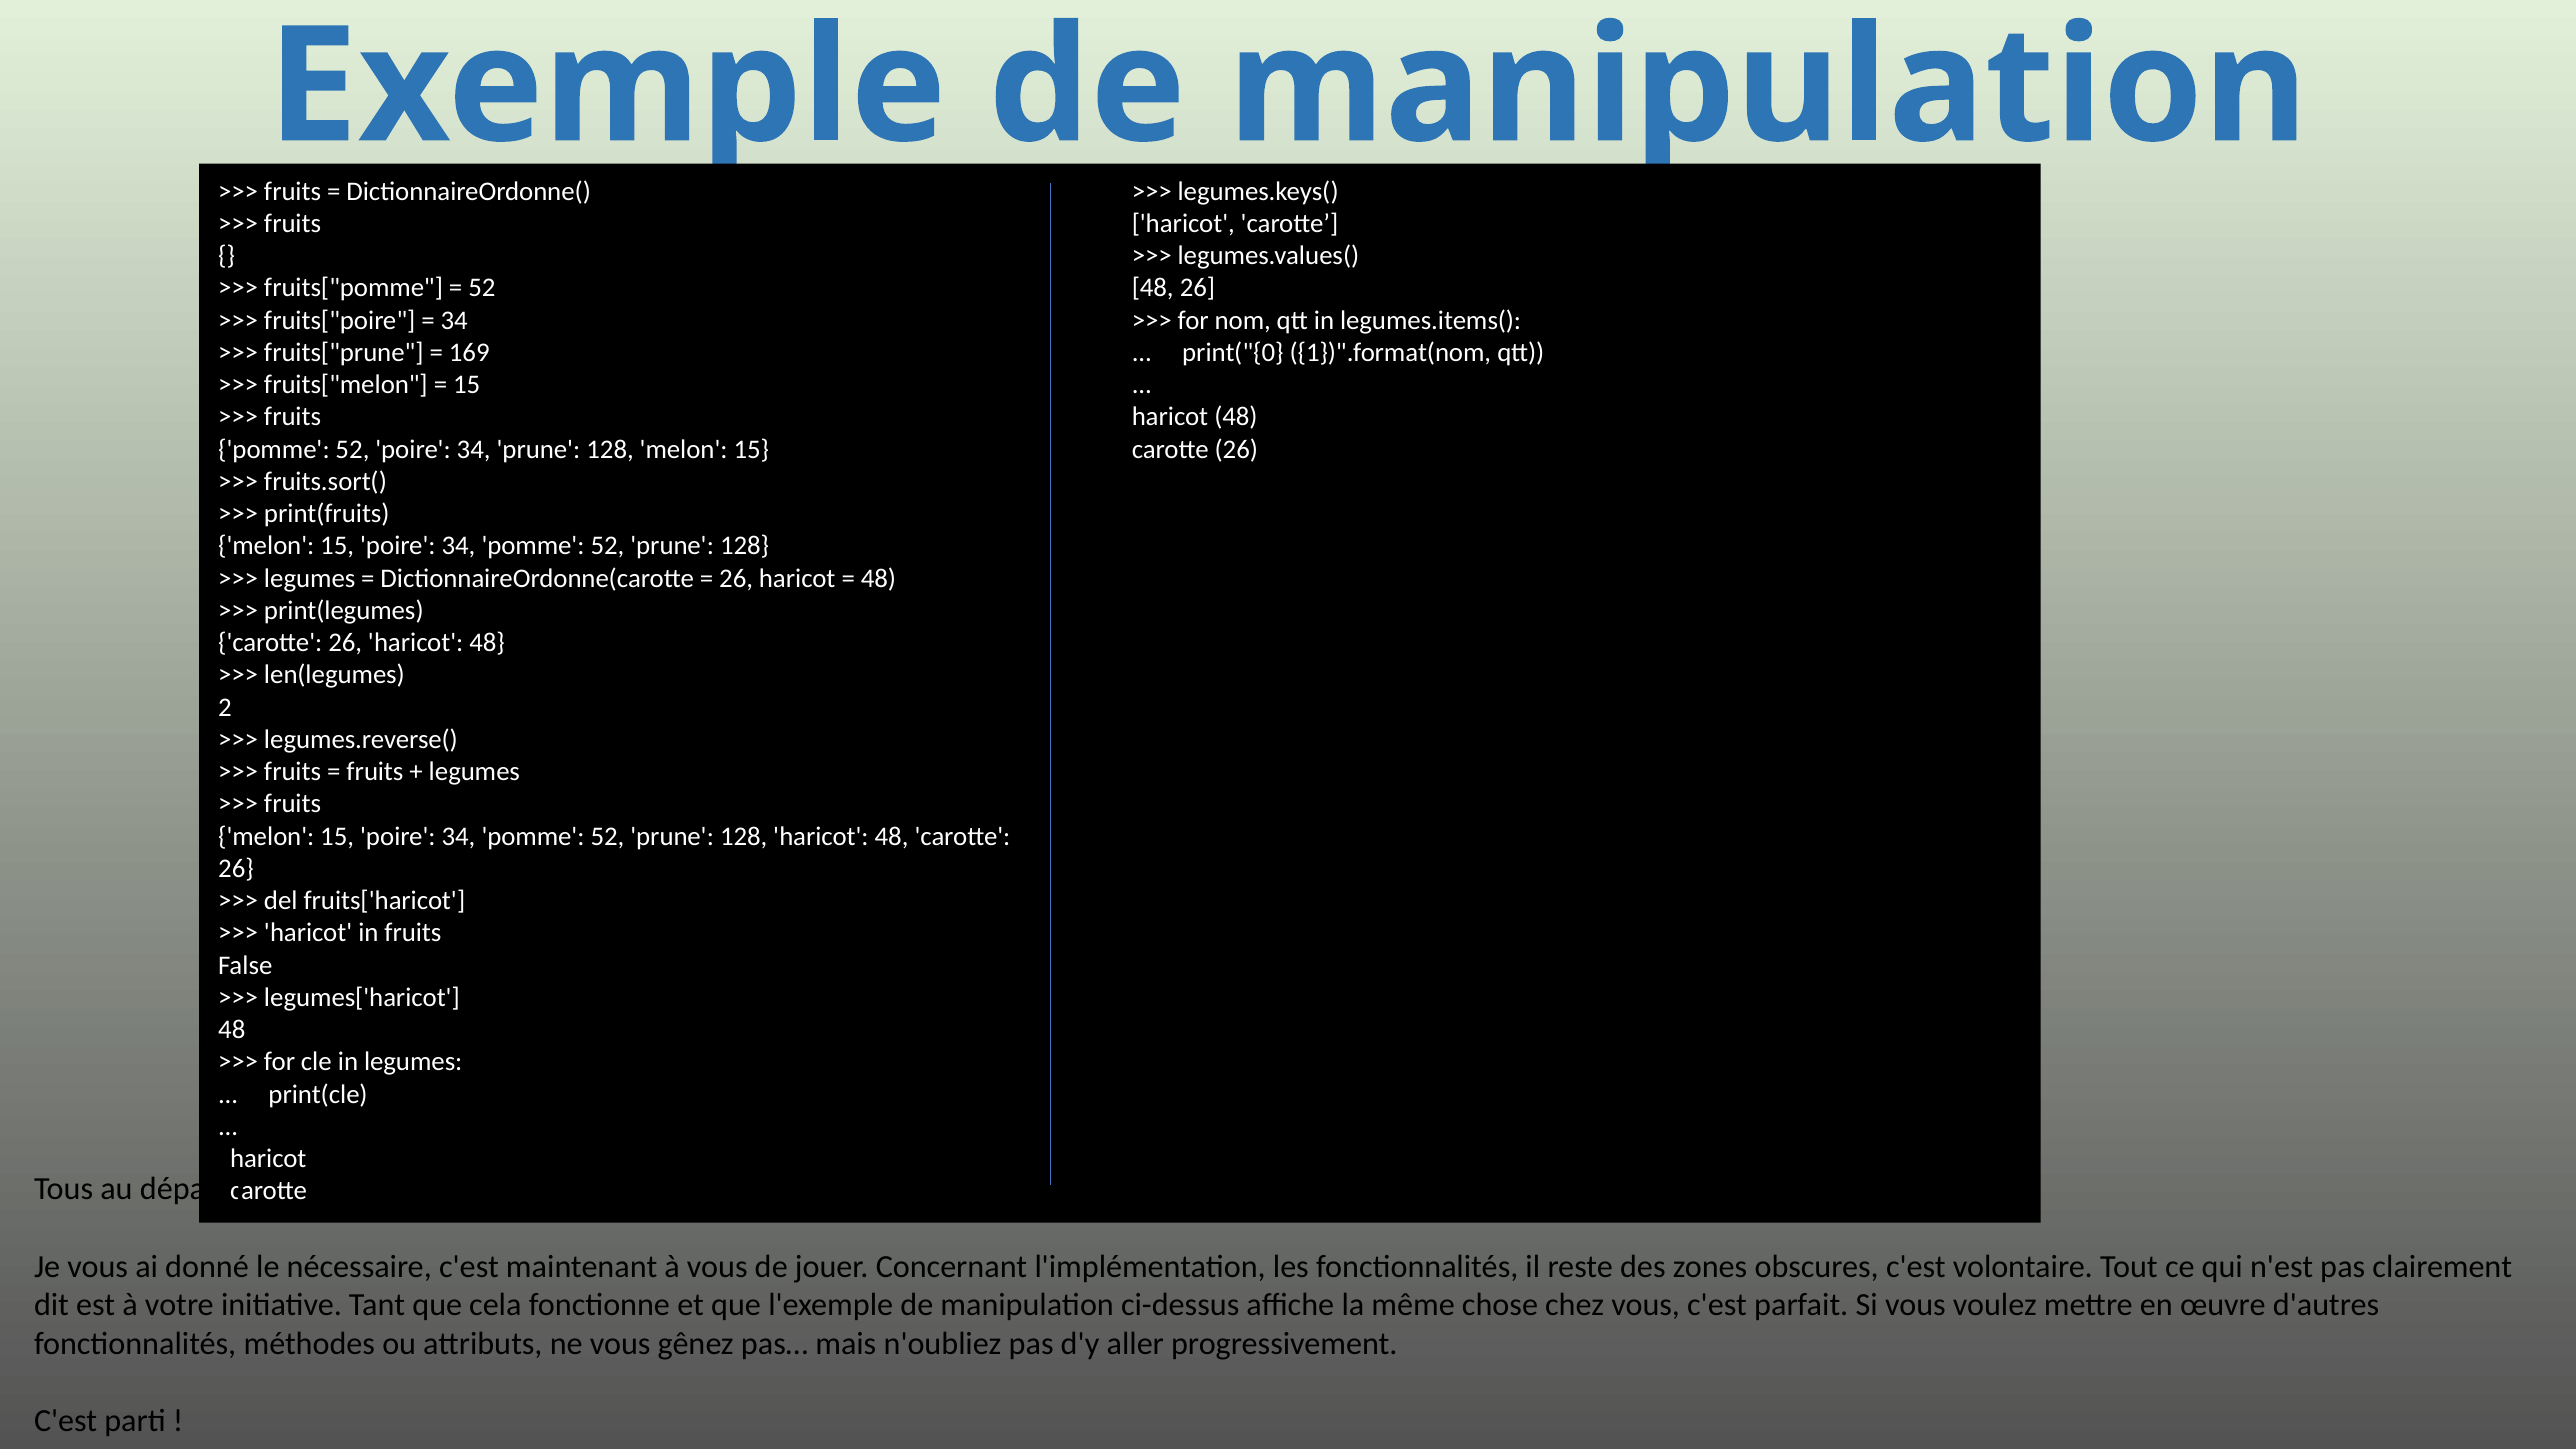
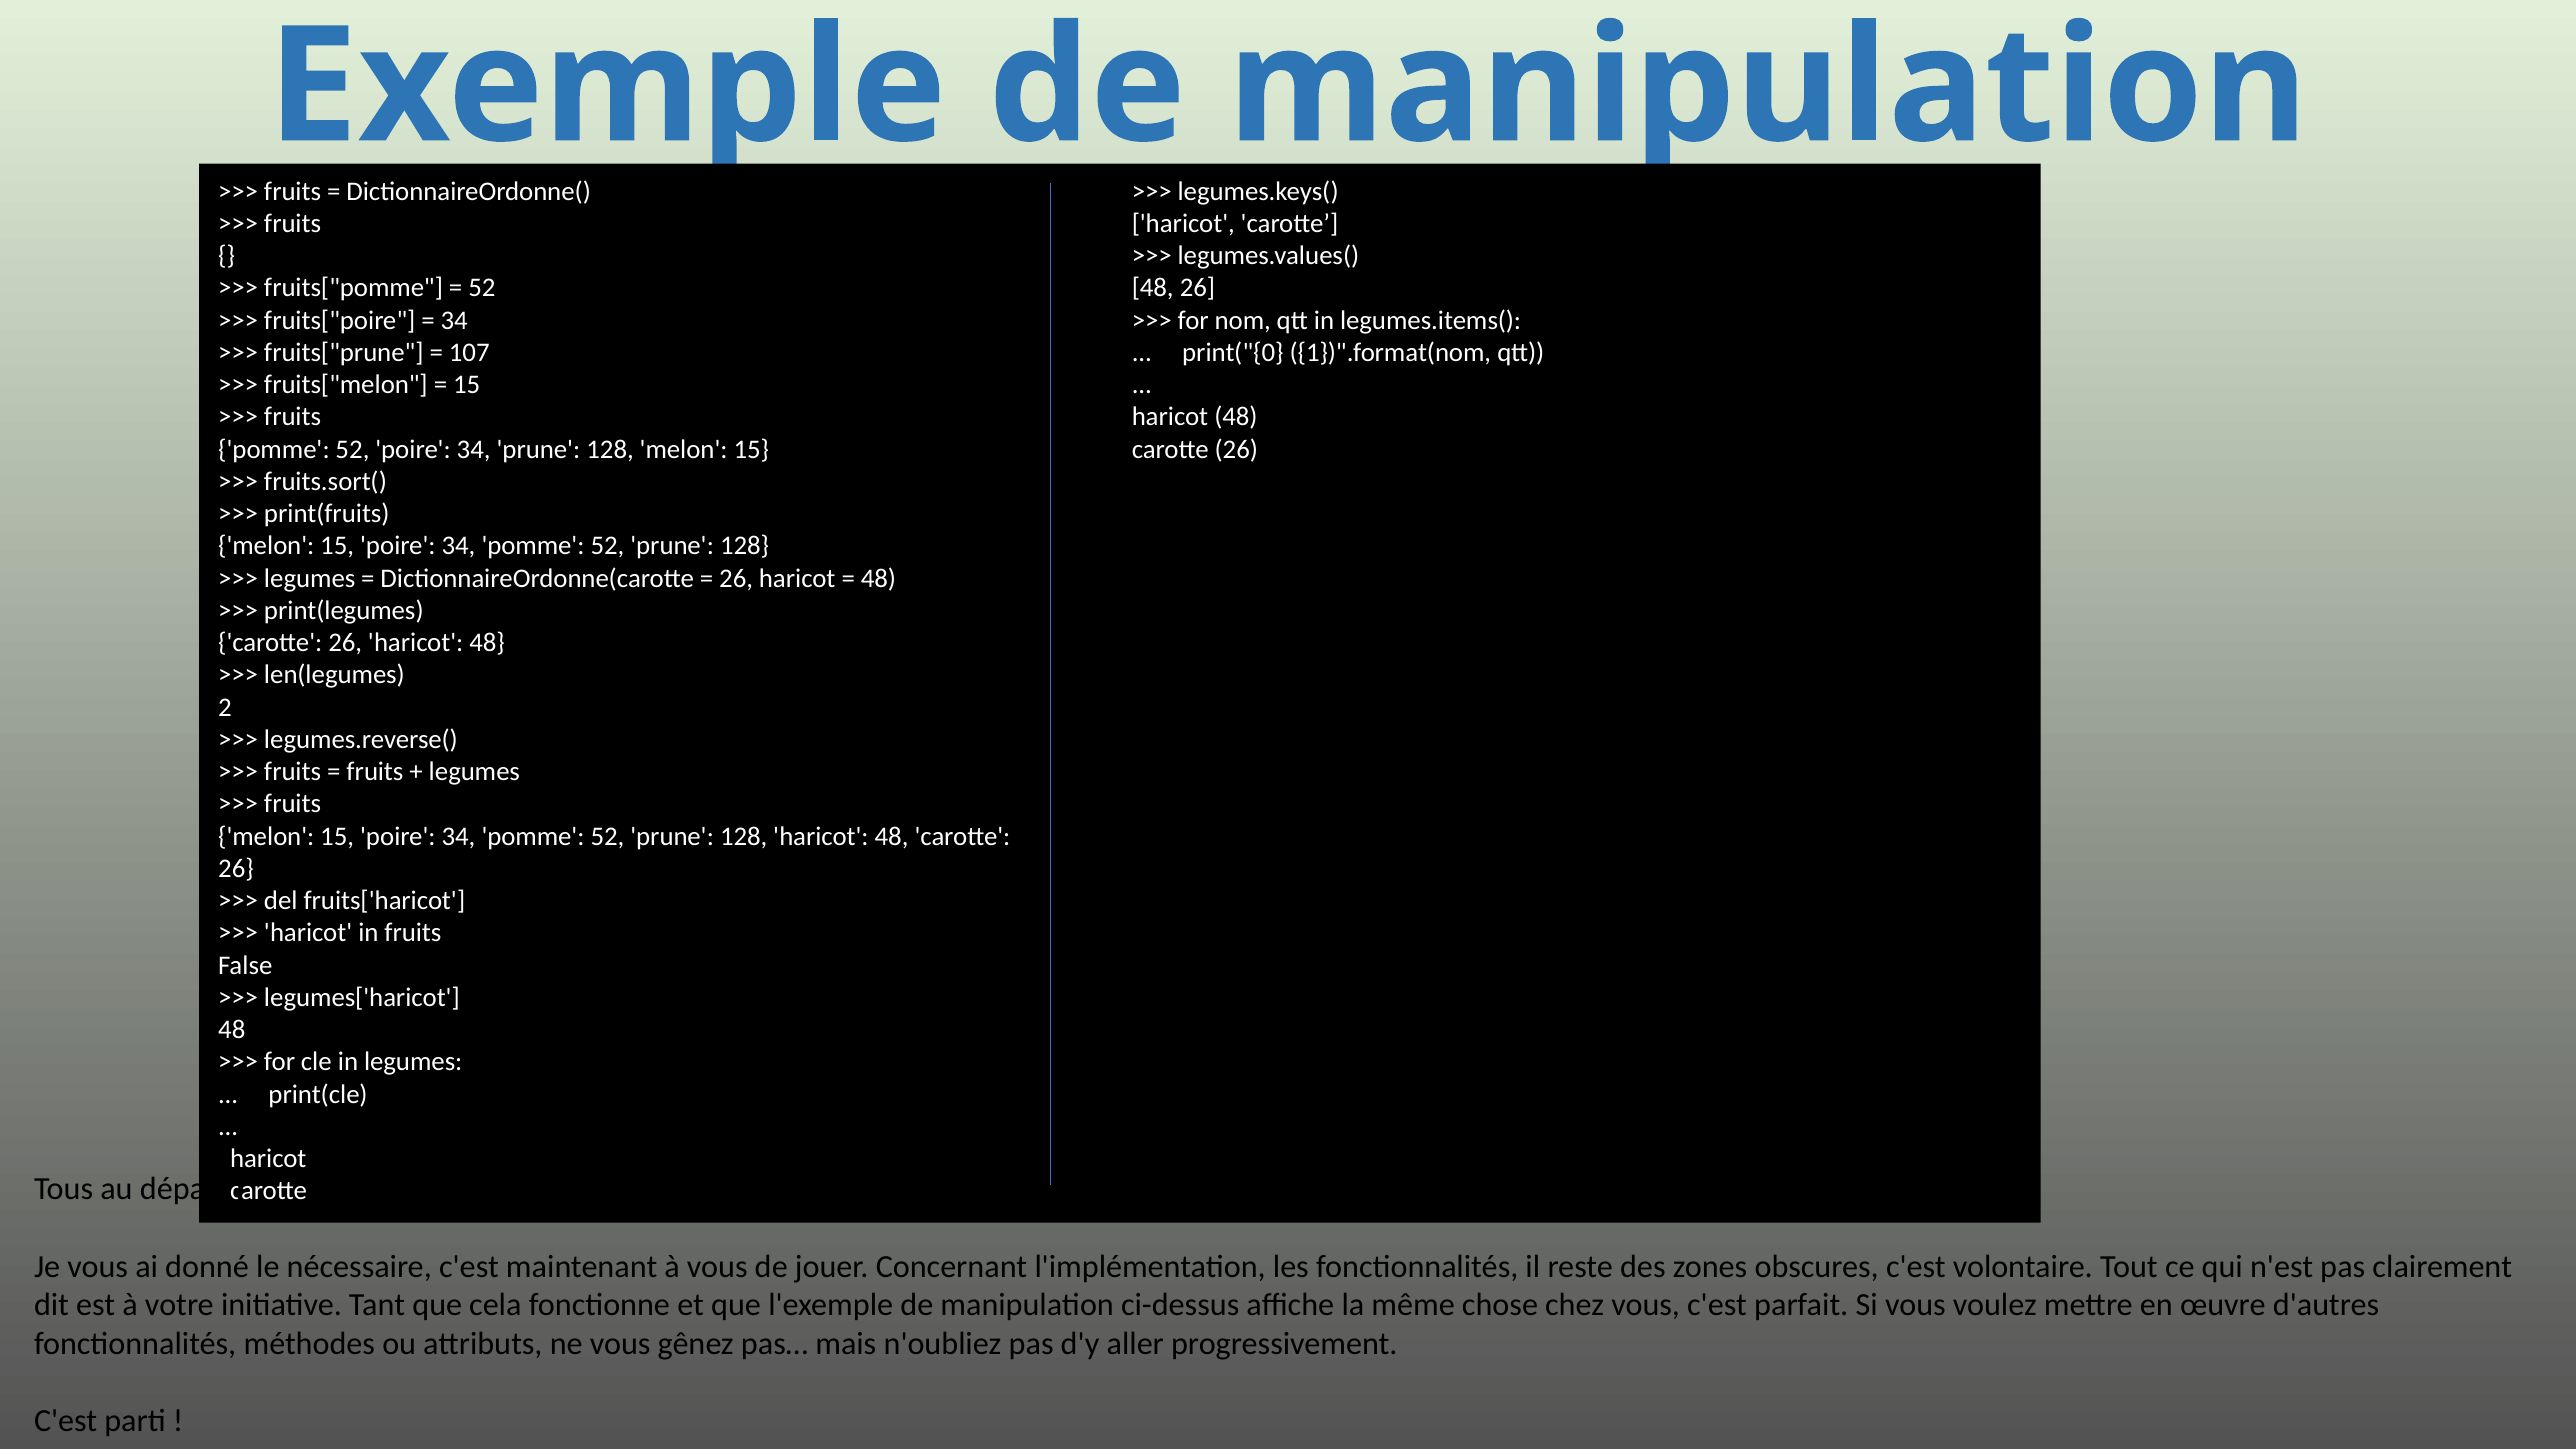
169: 169 -> 107
